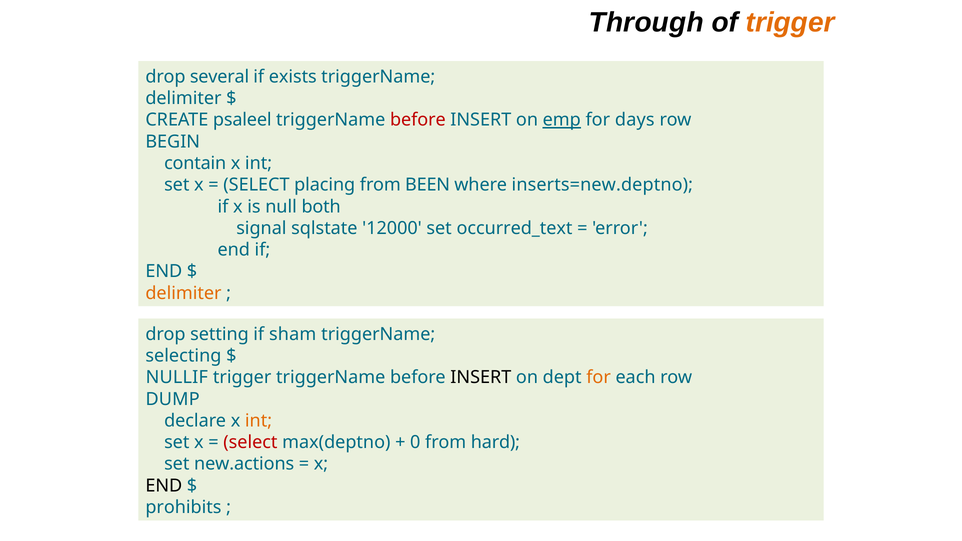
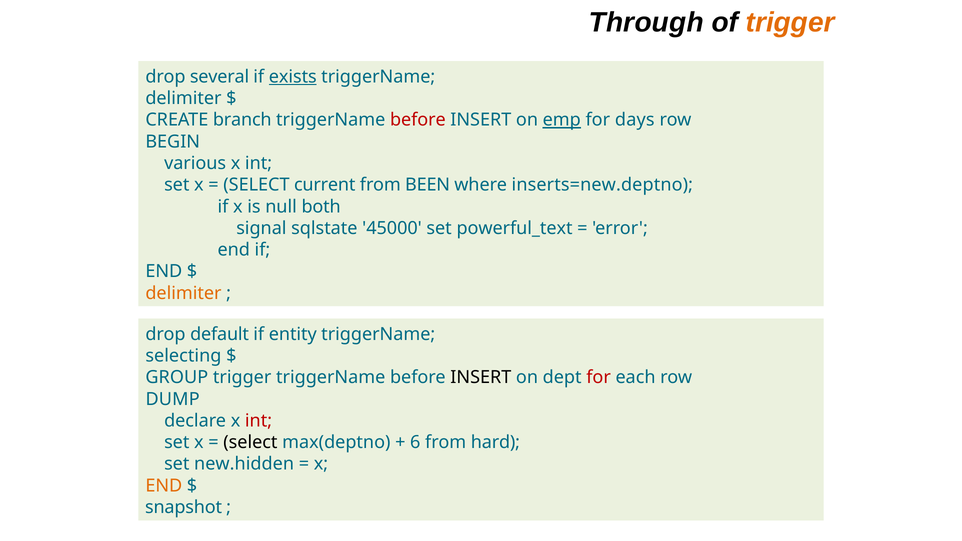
exists underline: none -> present
psaleel: psaleel -> branch
contain: contain -> various
placing: placing -> current
12000: 12000 -> 45000
occurred_text: occurred_text -> powerful_text
setting: setting -> default
sham: sham -> entity
NULLIF: NULLIF -> GROUP
for at (599, 378) colour: orange -> red
int at (259, 421) colour: orange -> red
select at (250, 443) colour: red -> black
0: 0 -> 6
new.actions: new.actions -> new.hidden
END at (164, 486) colour: black -> orange
prohibits: prohibits -> snapshot
